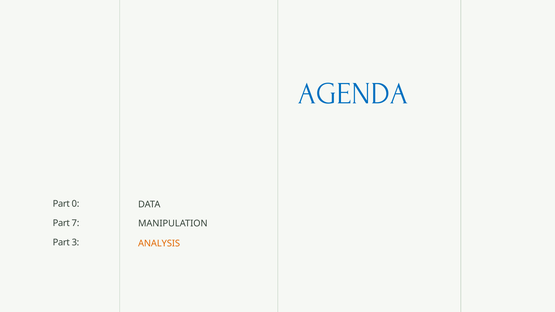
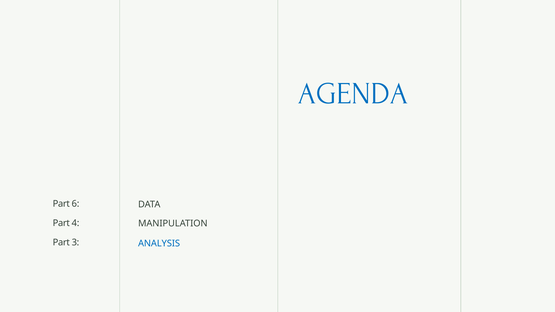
0: 0 -> 6
7: 7 -> 4
ANALYSIS colour: orange -> blue
